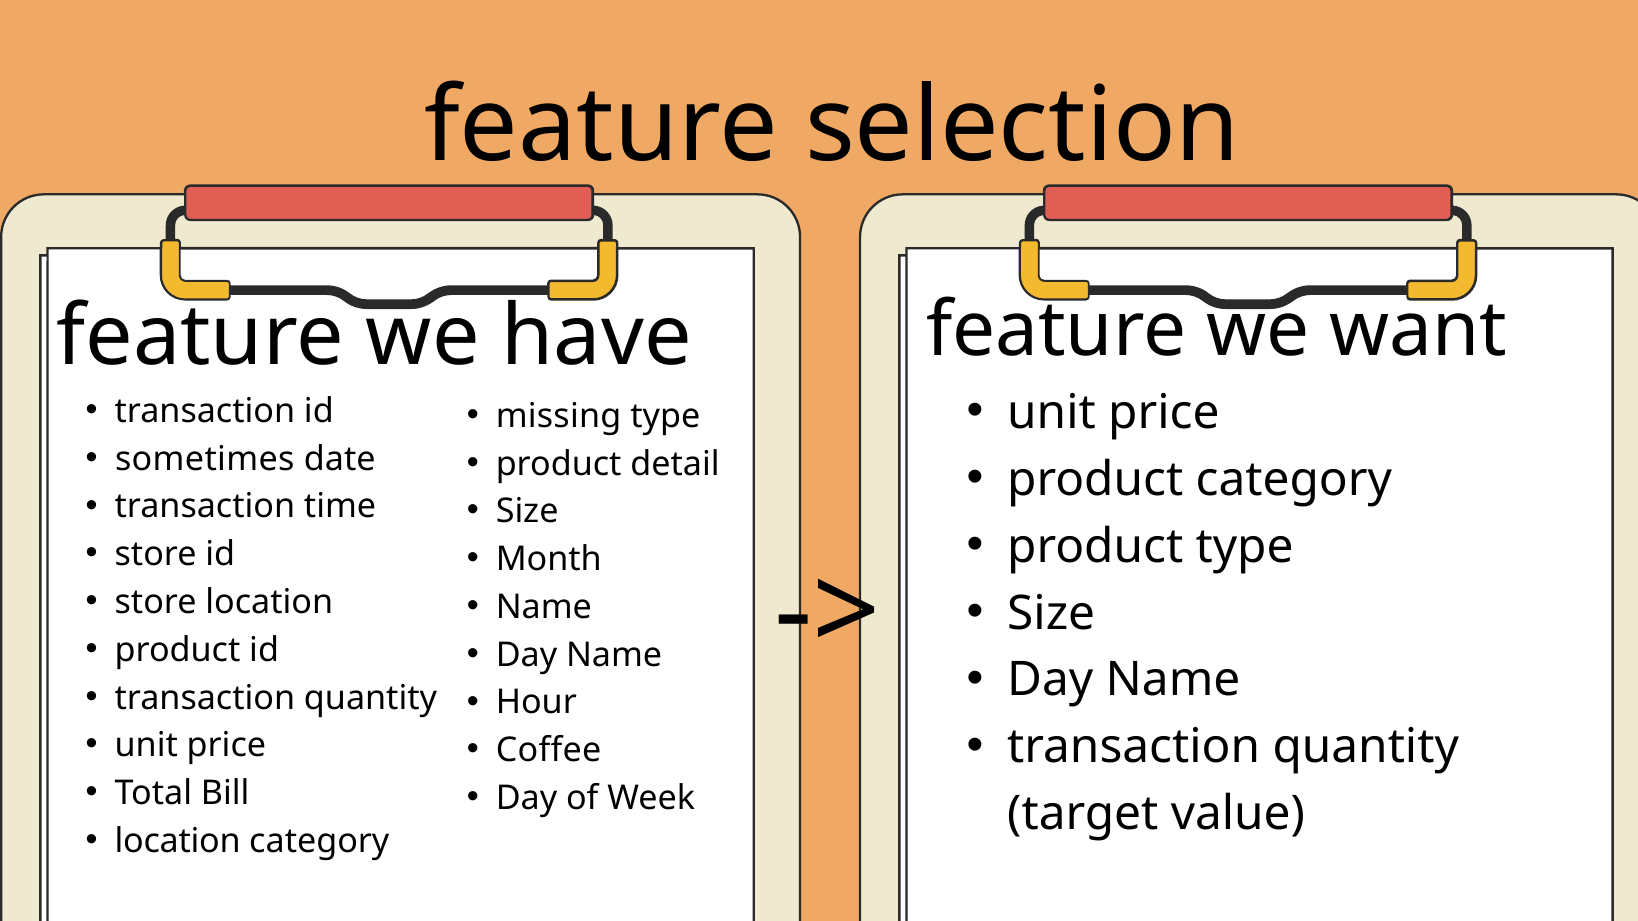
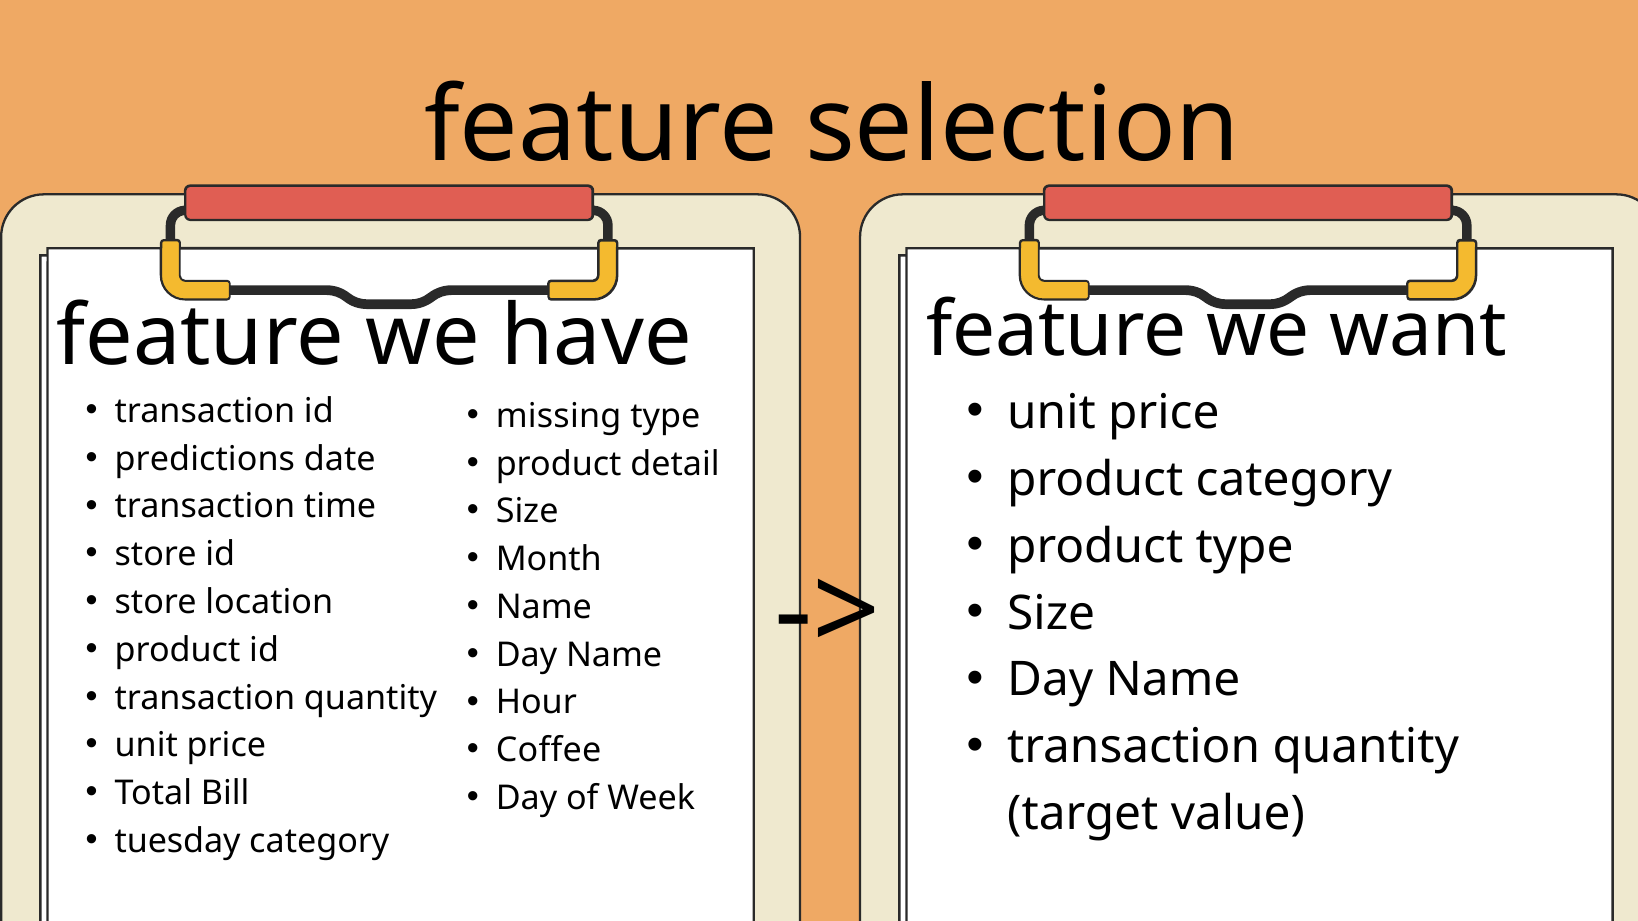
sometimes: sometimes -> predictions
location at (178, 841): location -> tuesday
